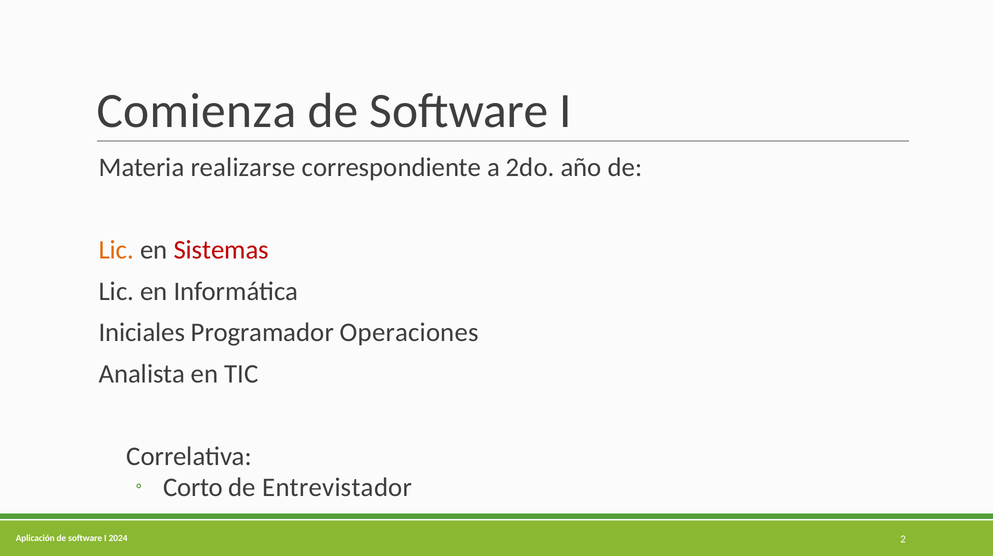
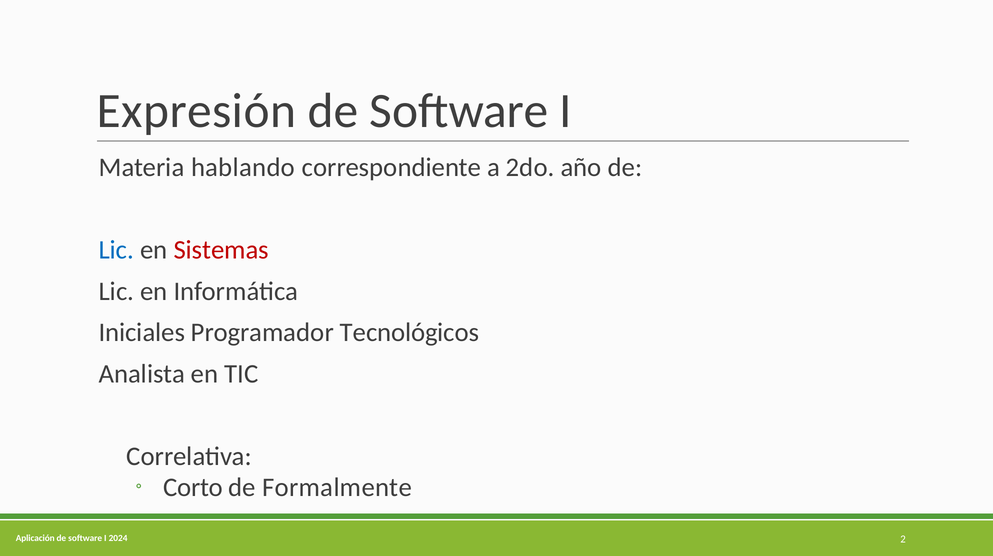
Comienza: Comienza -> Expresión
realizarse: realizarse -> hablando
Lic at (116, 250) colour: orange -> blue
Operaciones: Operaciones -> Tecnológicos
Entrevistador: Entrevistador -> Formalmente
